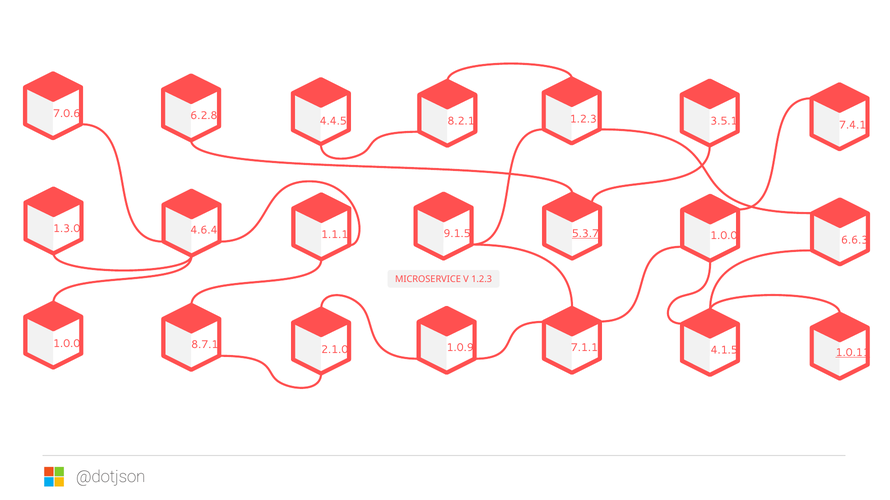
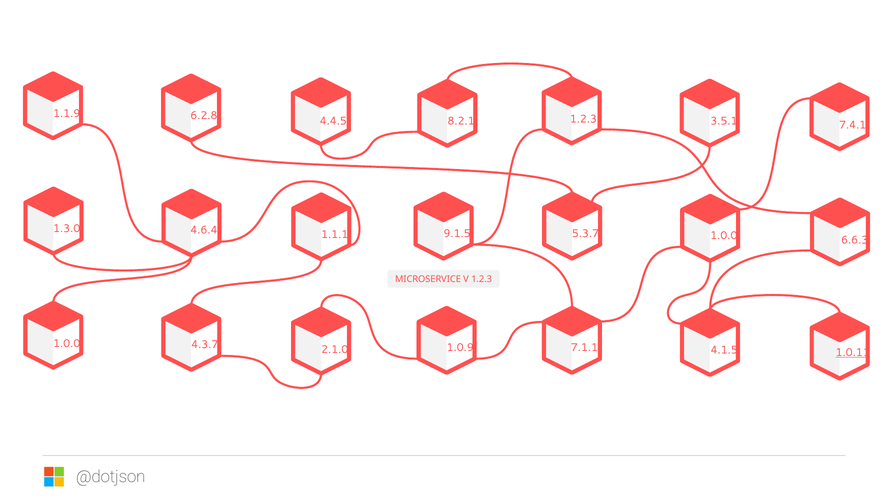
7.0.6: 7.0.6 -> 1.1.9
5.3.7 underline: present -> none
8.7.1: 8.7.1 -> 4.3.7
